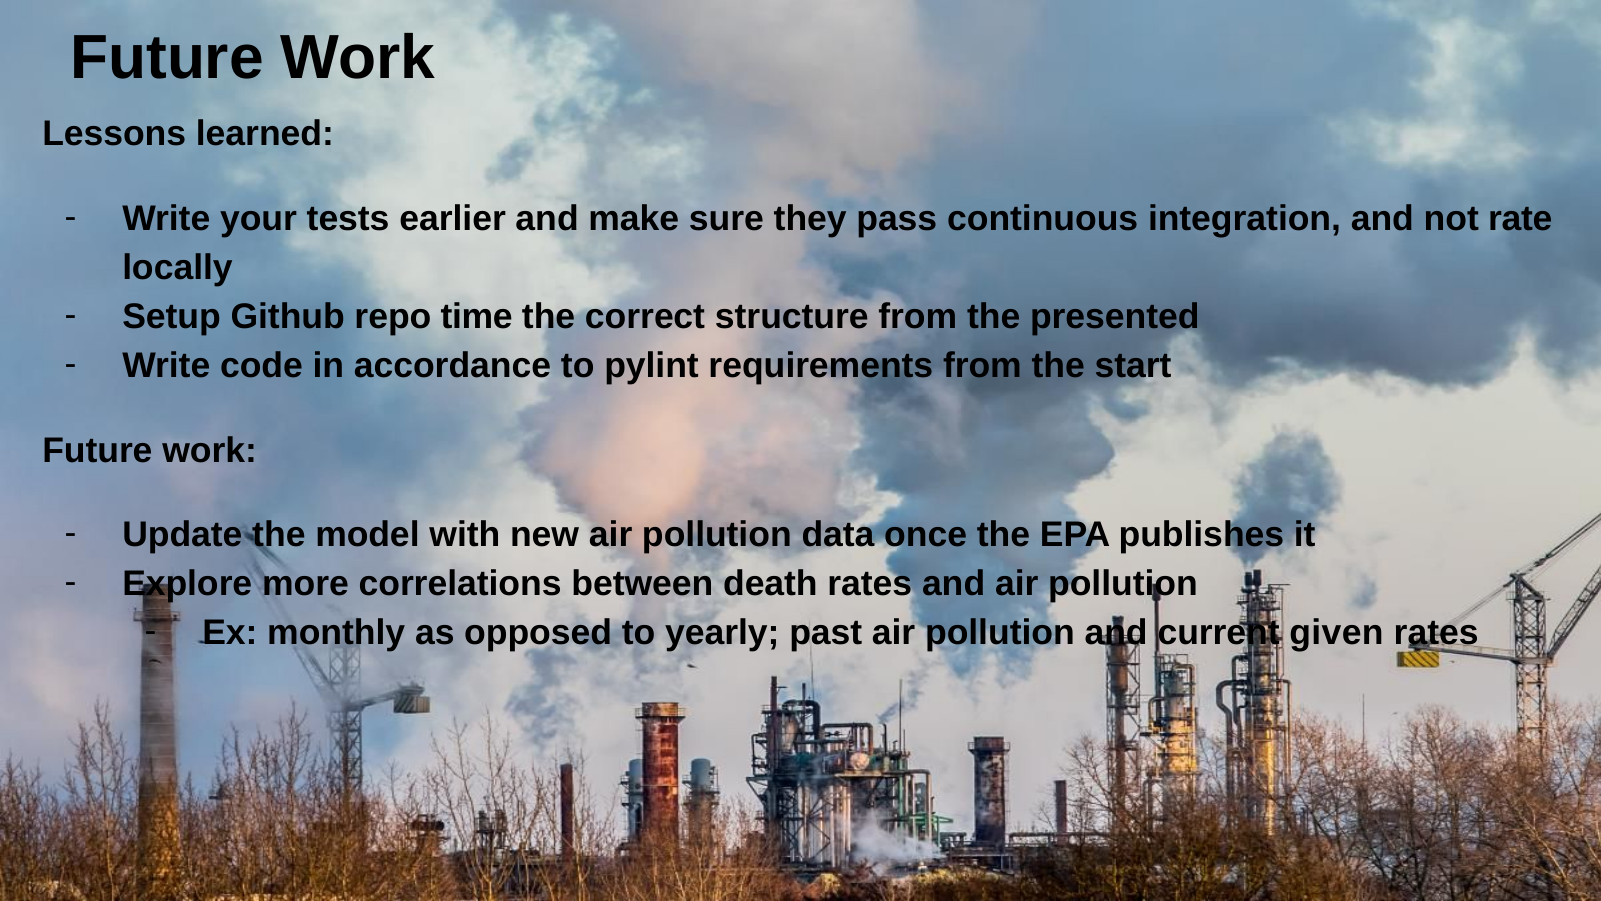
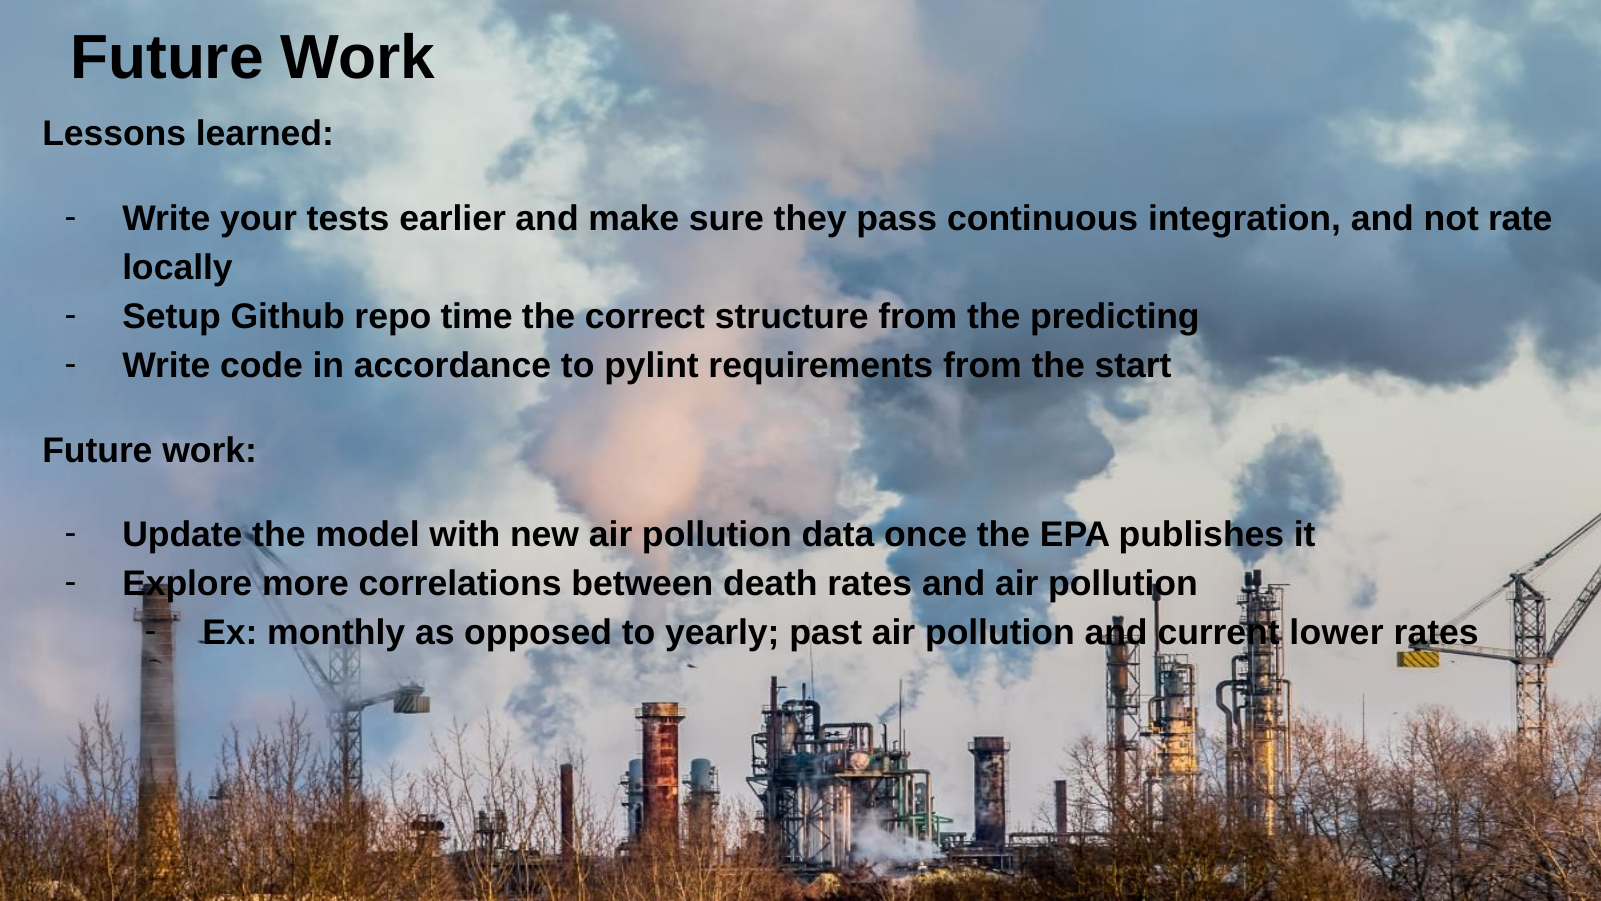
presented: presented -> predicting
given: given -> lower
